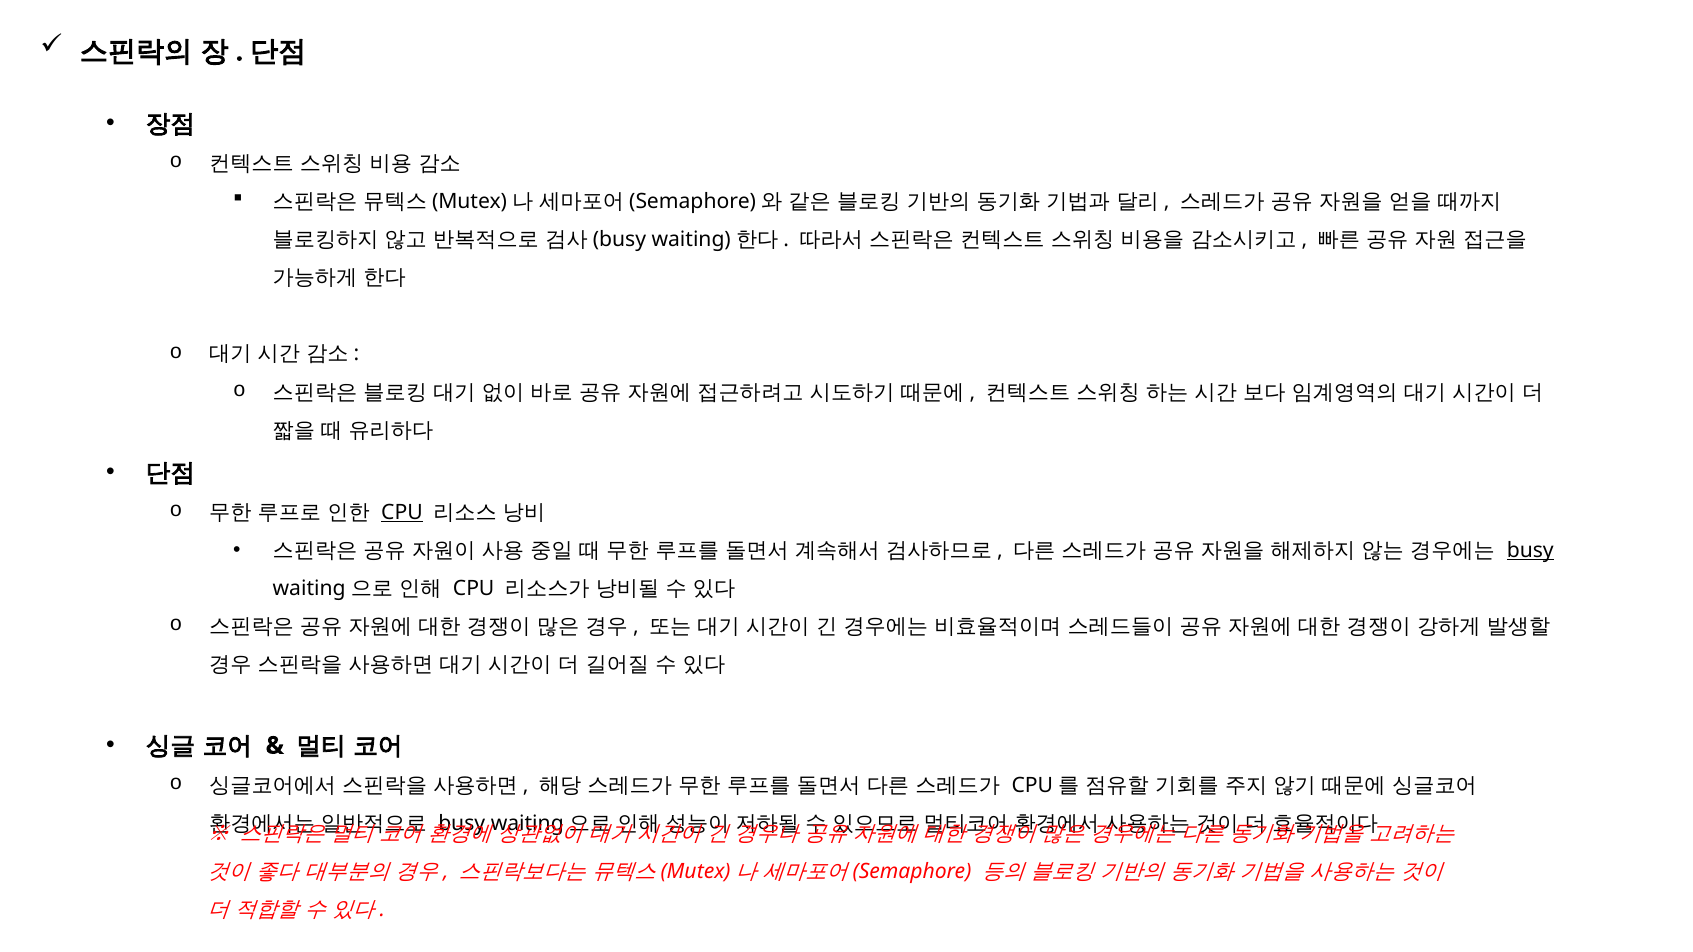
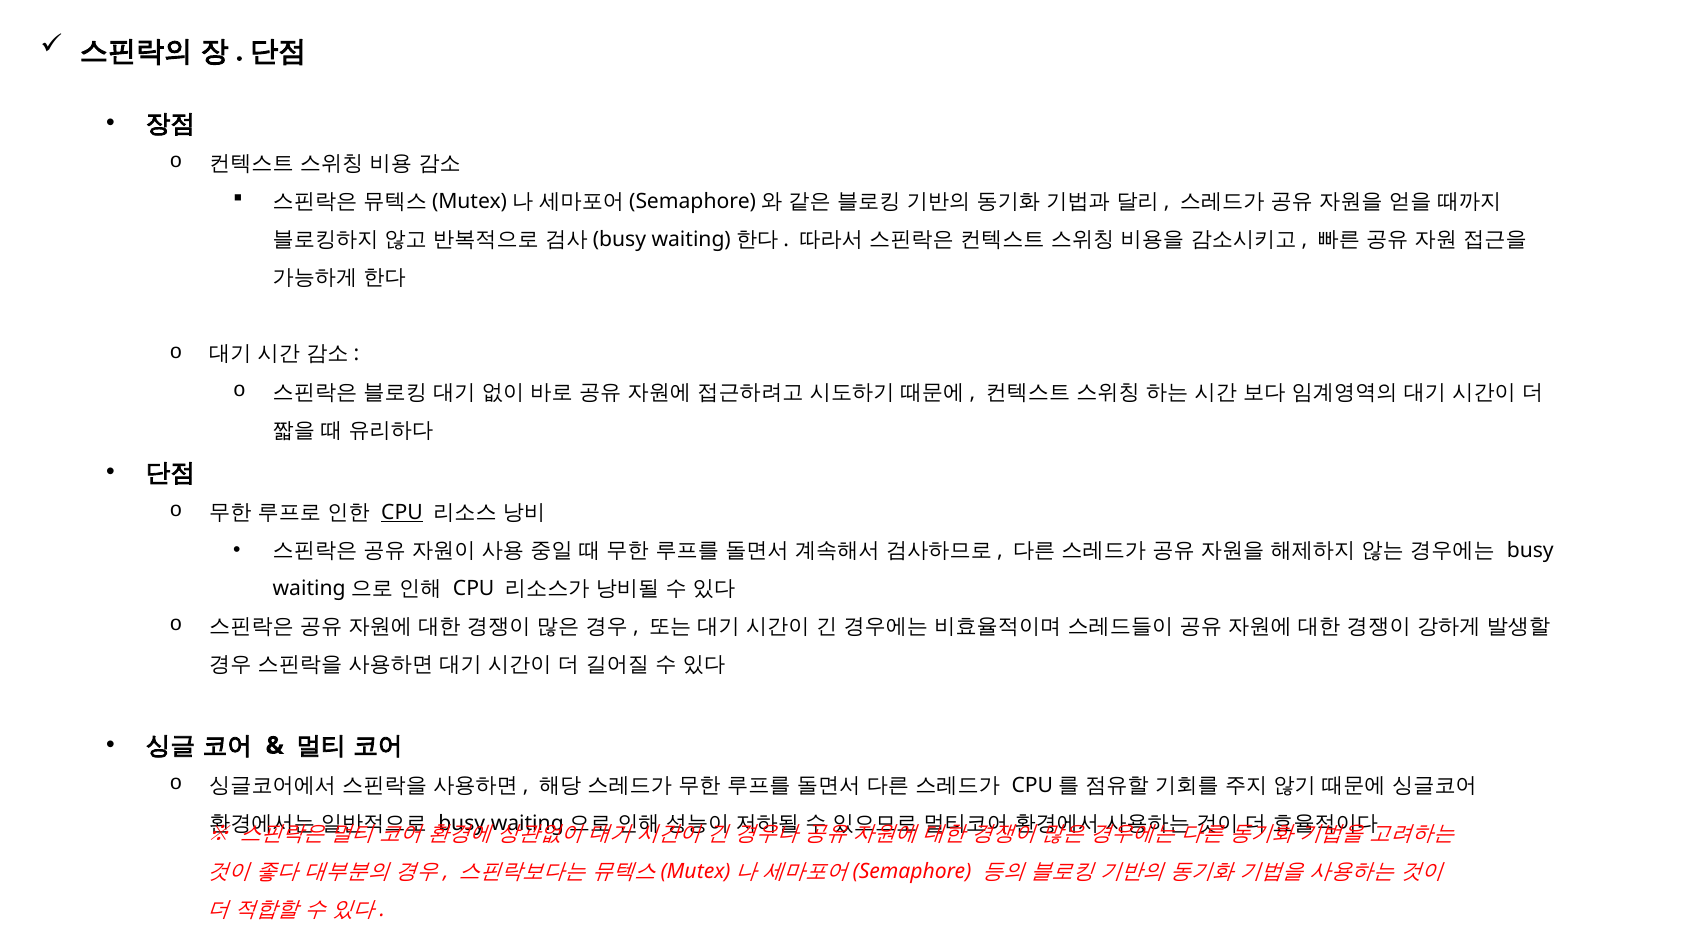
busy at (1530, 551) underline: present -> none
